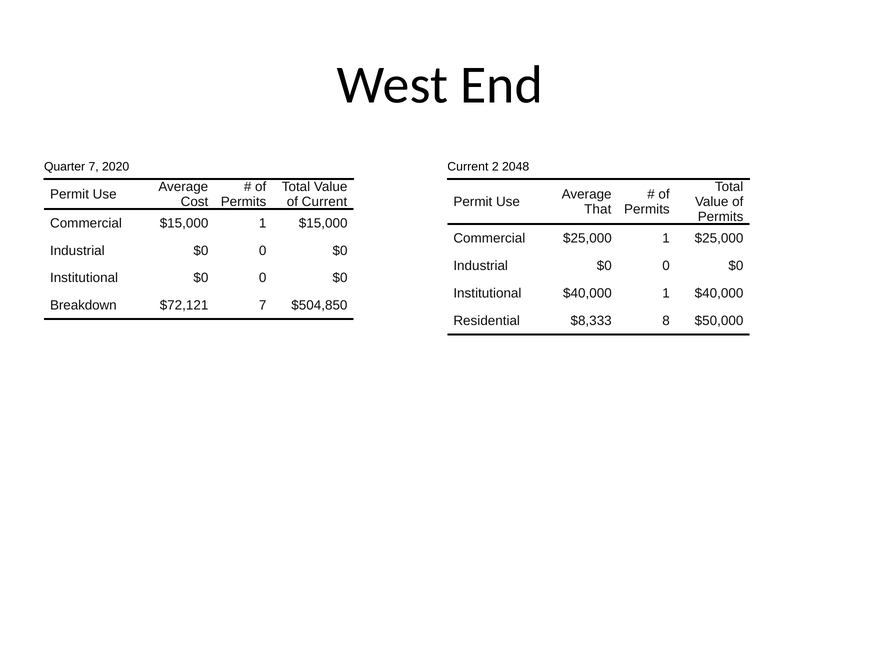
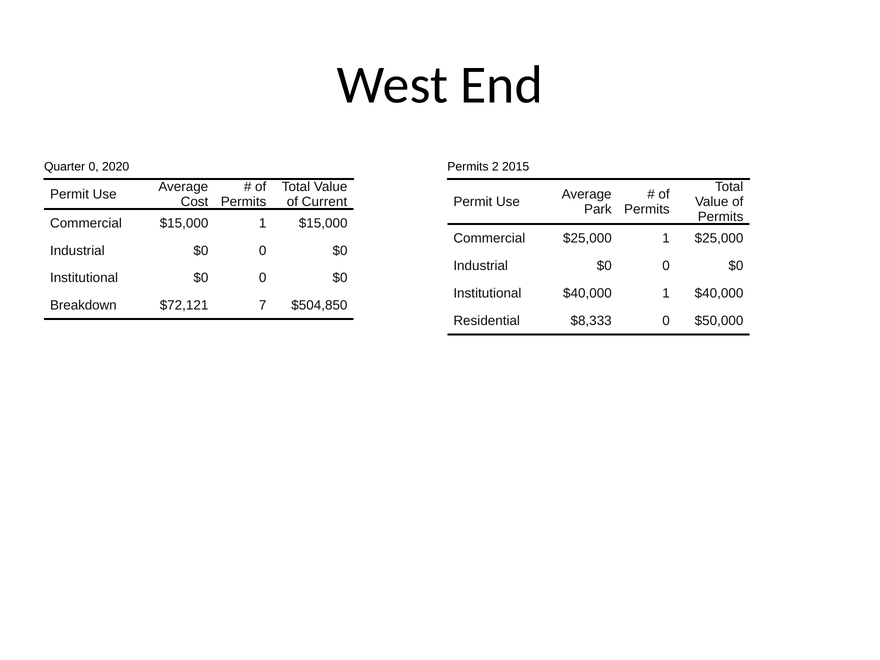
Quarter 7: 7 -> 0
Current at (468, 167): Current -> Permits
2048: 2048 -> 2015
That: That -> Park
$8,333 8: 8 -> 0
